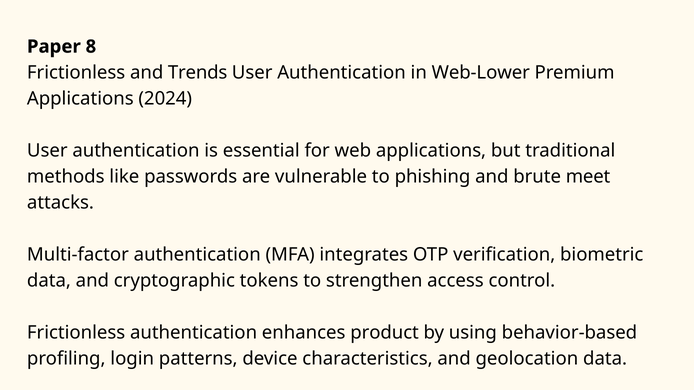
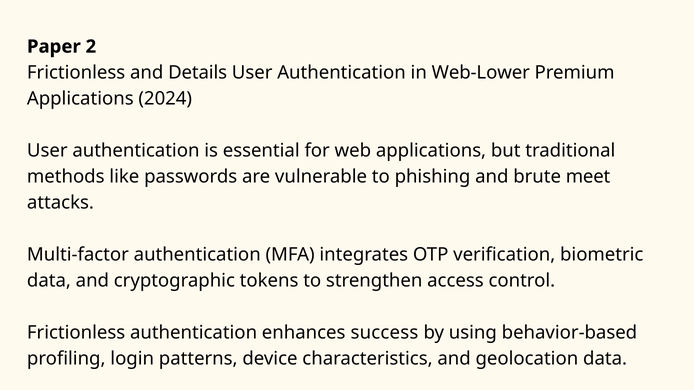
8: 8 -> 2
Trends: Trends -> Details
product: product -> success
